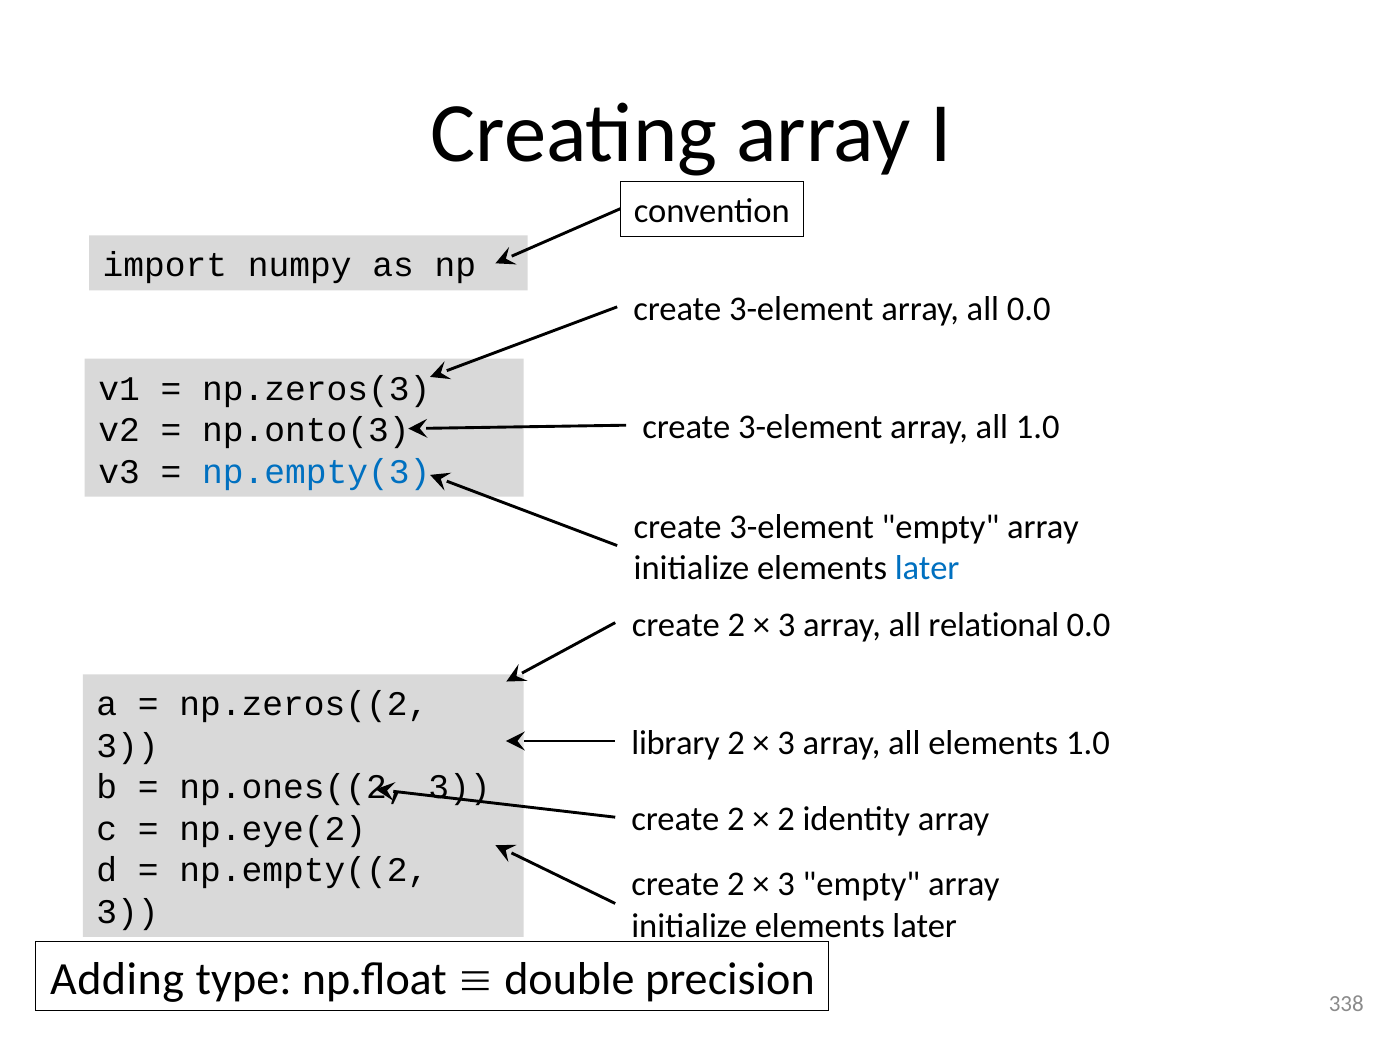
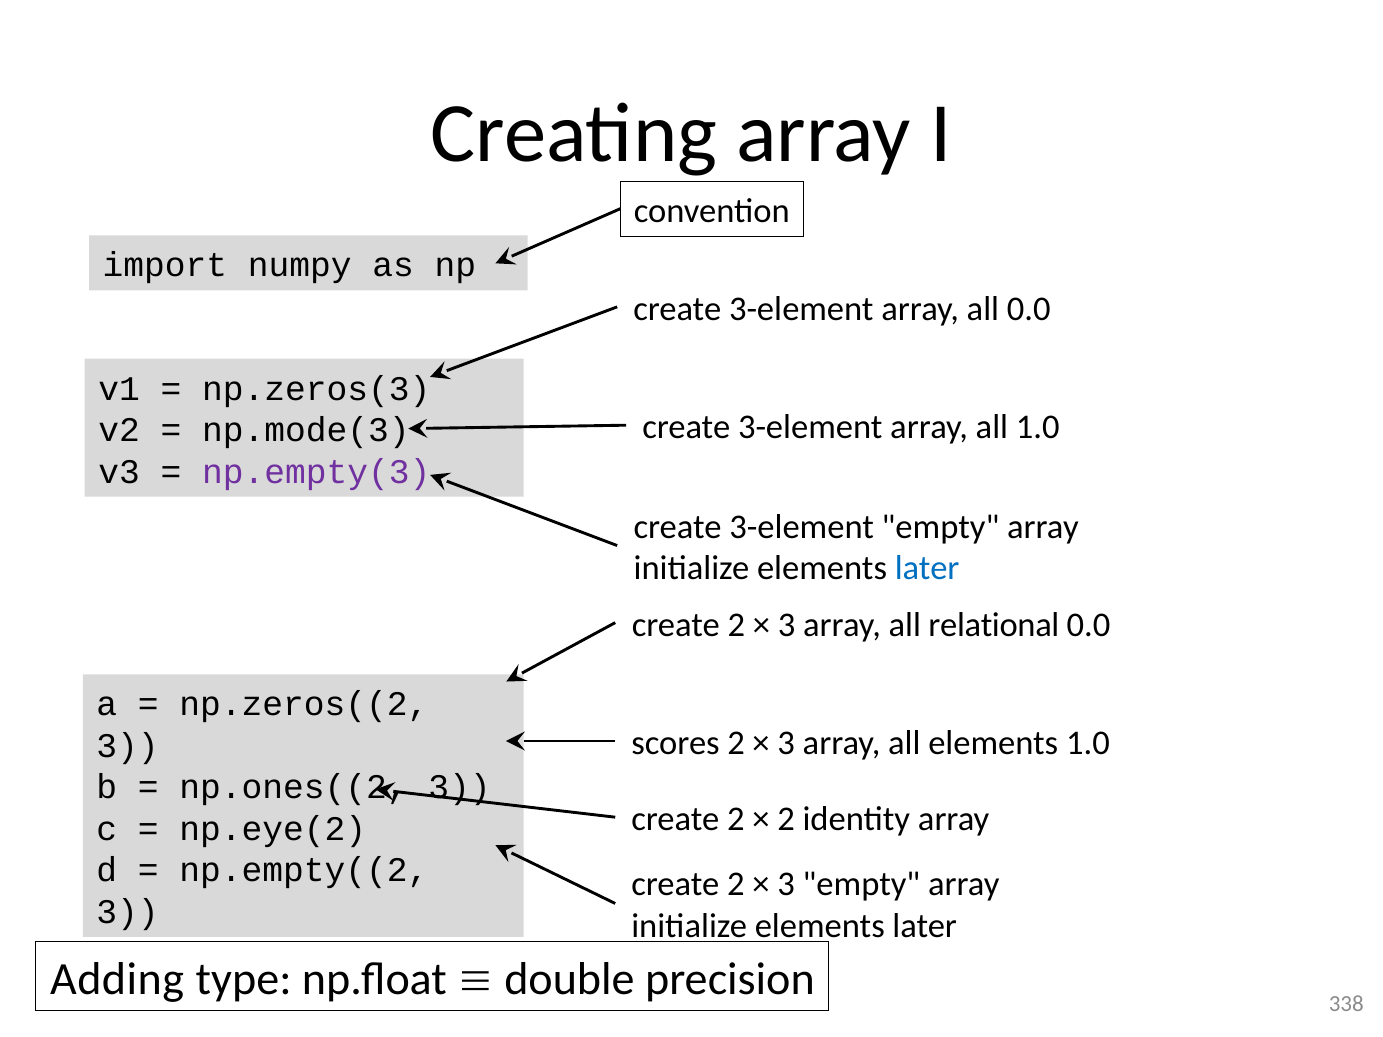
np.onto(3: np.onto(3 -> np.mode(3
np.empty(3 colour: blue -> purple
library: library -> scores
